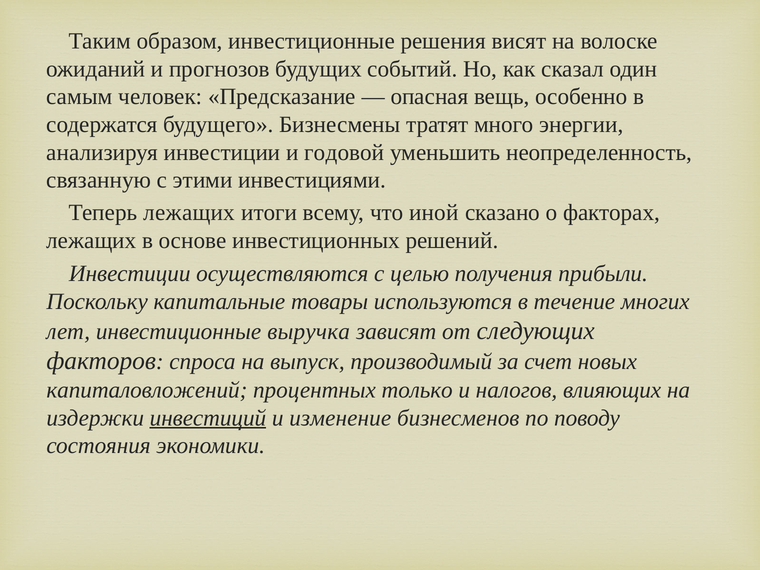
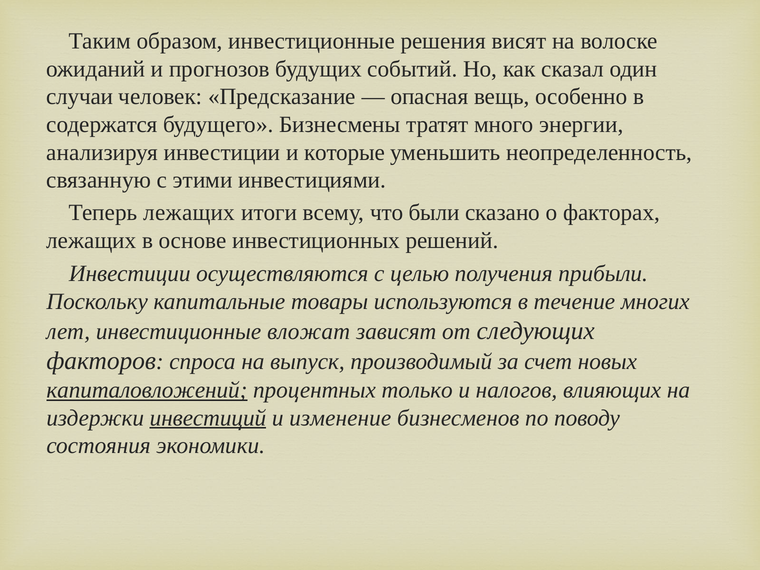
самым: самым -> случаи
годовой: годовой -> которые
иной: иной -> были
выручка: выручка -> вложат
капиталовложений underline: none -> present
